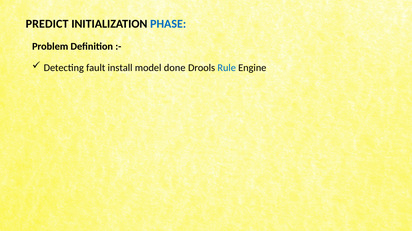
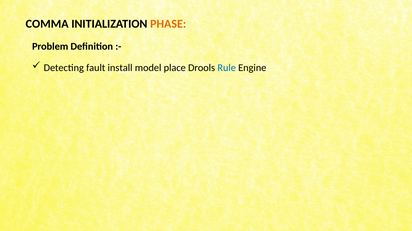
PREDICT: PREDICT -> COMMA
PHASE colour: blue -> orange
done: done -> place
